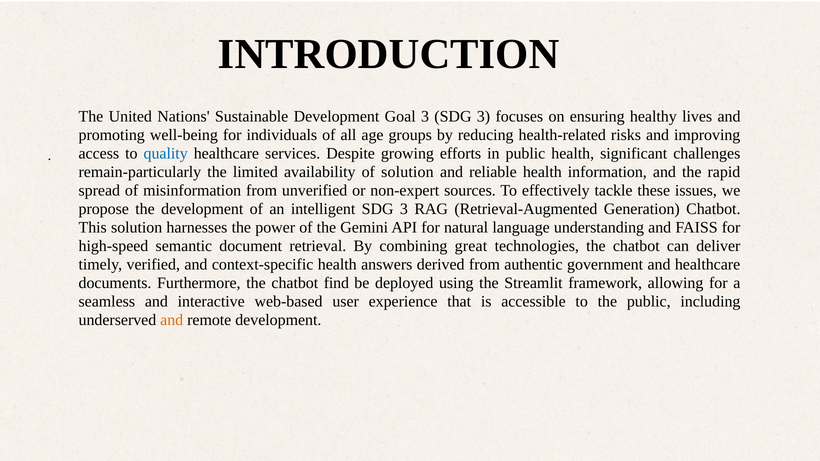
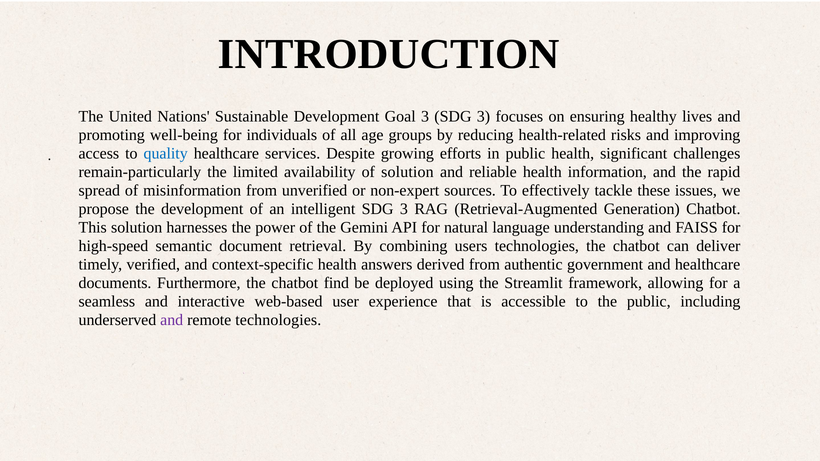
great: great -> users
and at (172, 320) colour: orange -> purple
remote development: development -> technologies
